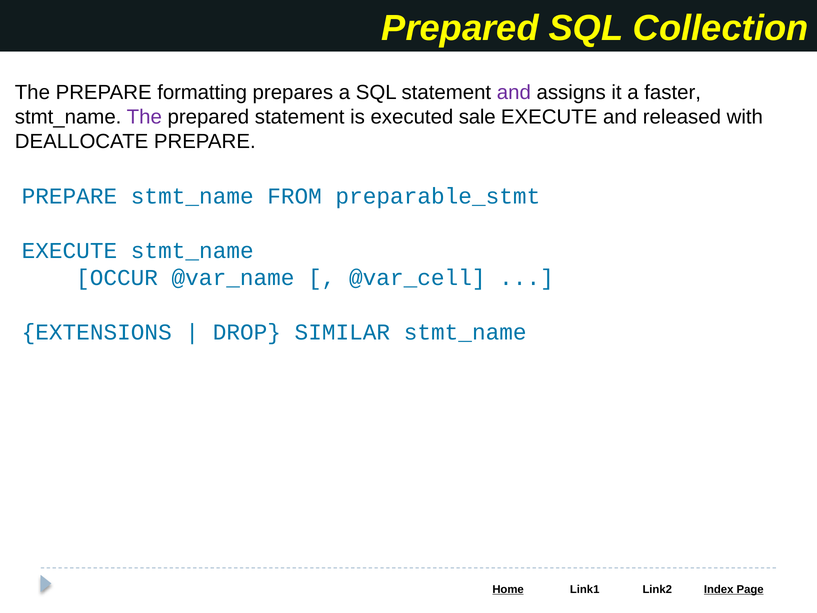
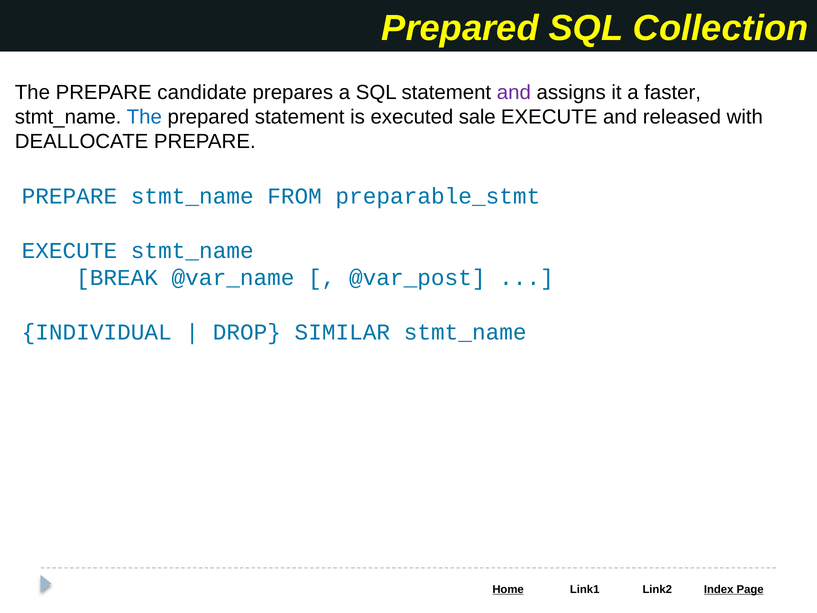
formatting: formatting -> candidate
The at (144, 117) colour: purple -> blue
OCCUR: OCCUR -> BREAK
@var_cell: @var_cell -> @var_post
EXTENSIONS: EXTENSIONS -> INDIVIDUAL
